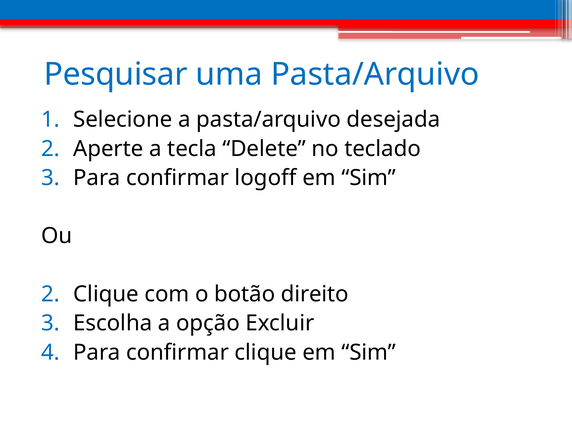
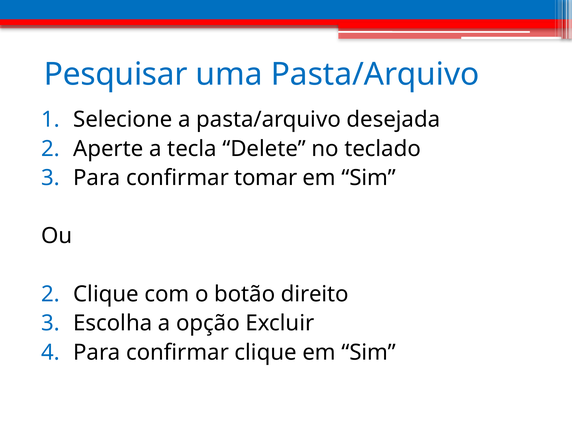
logoff: logoff -> tomar
